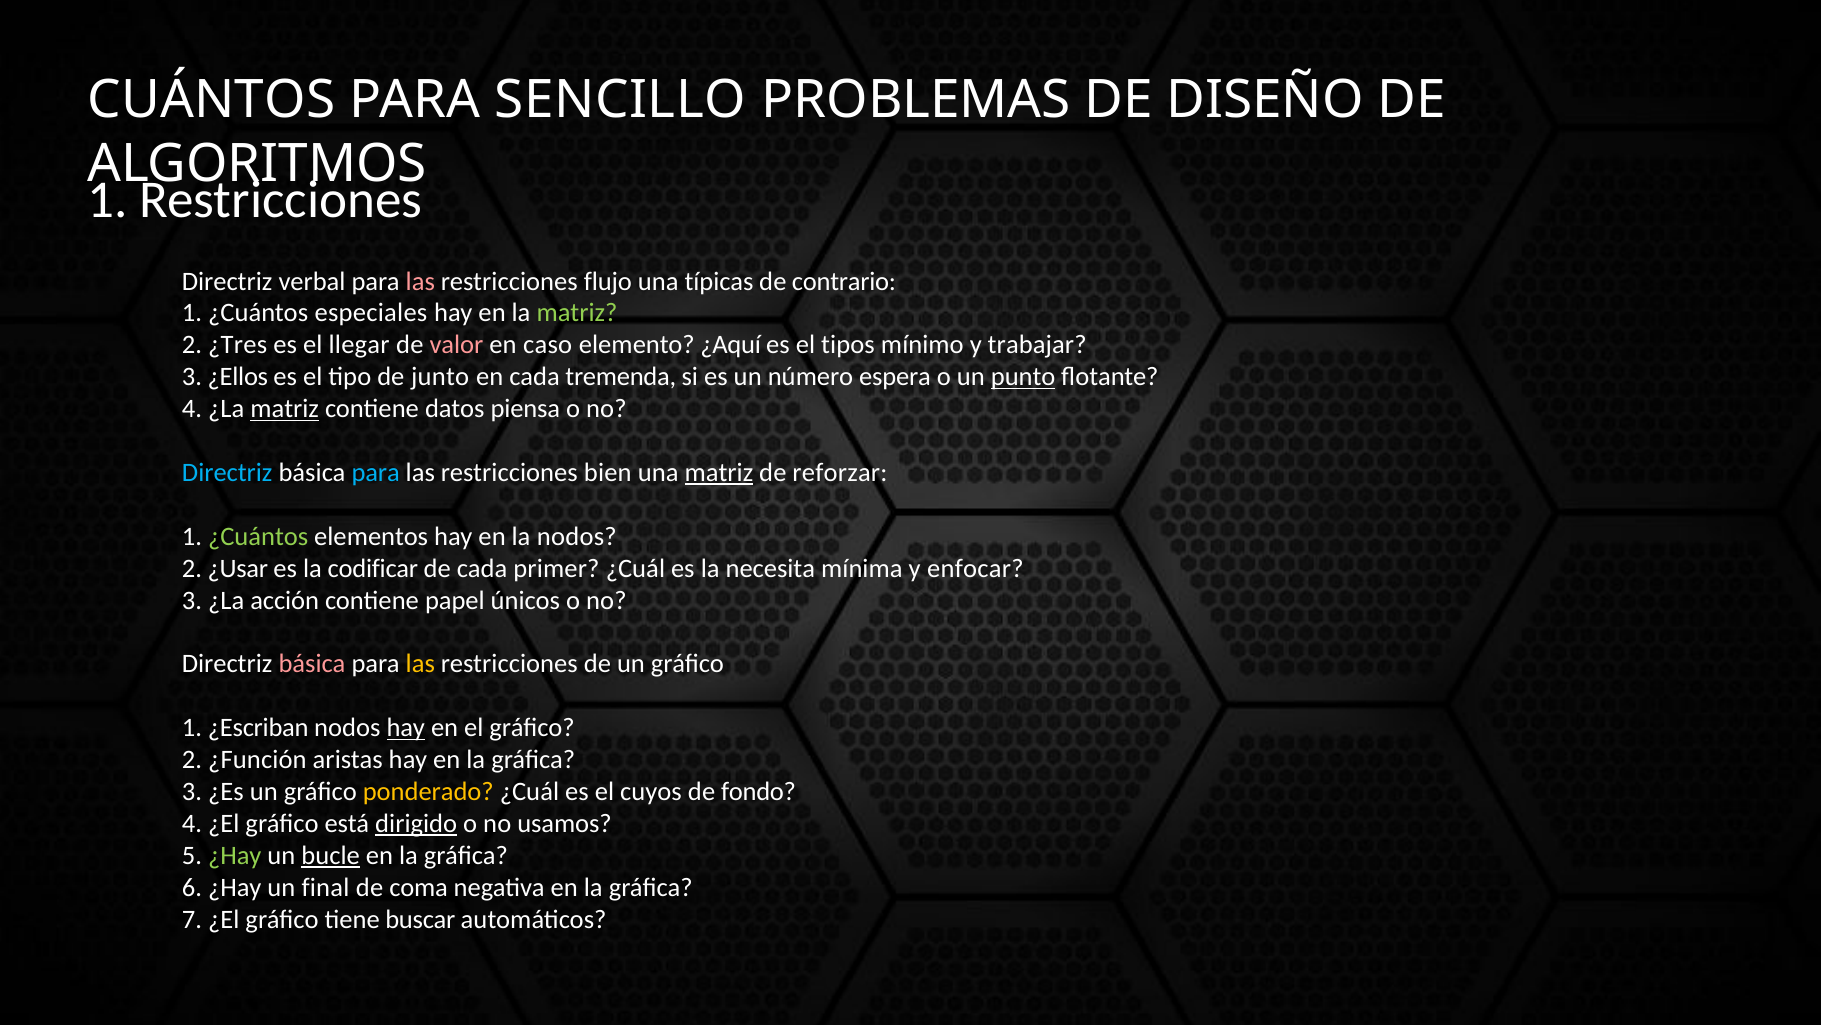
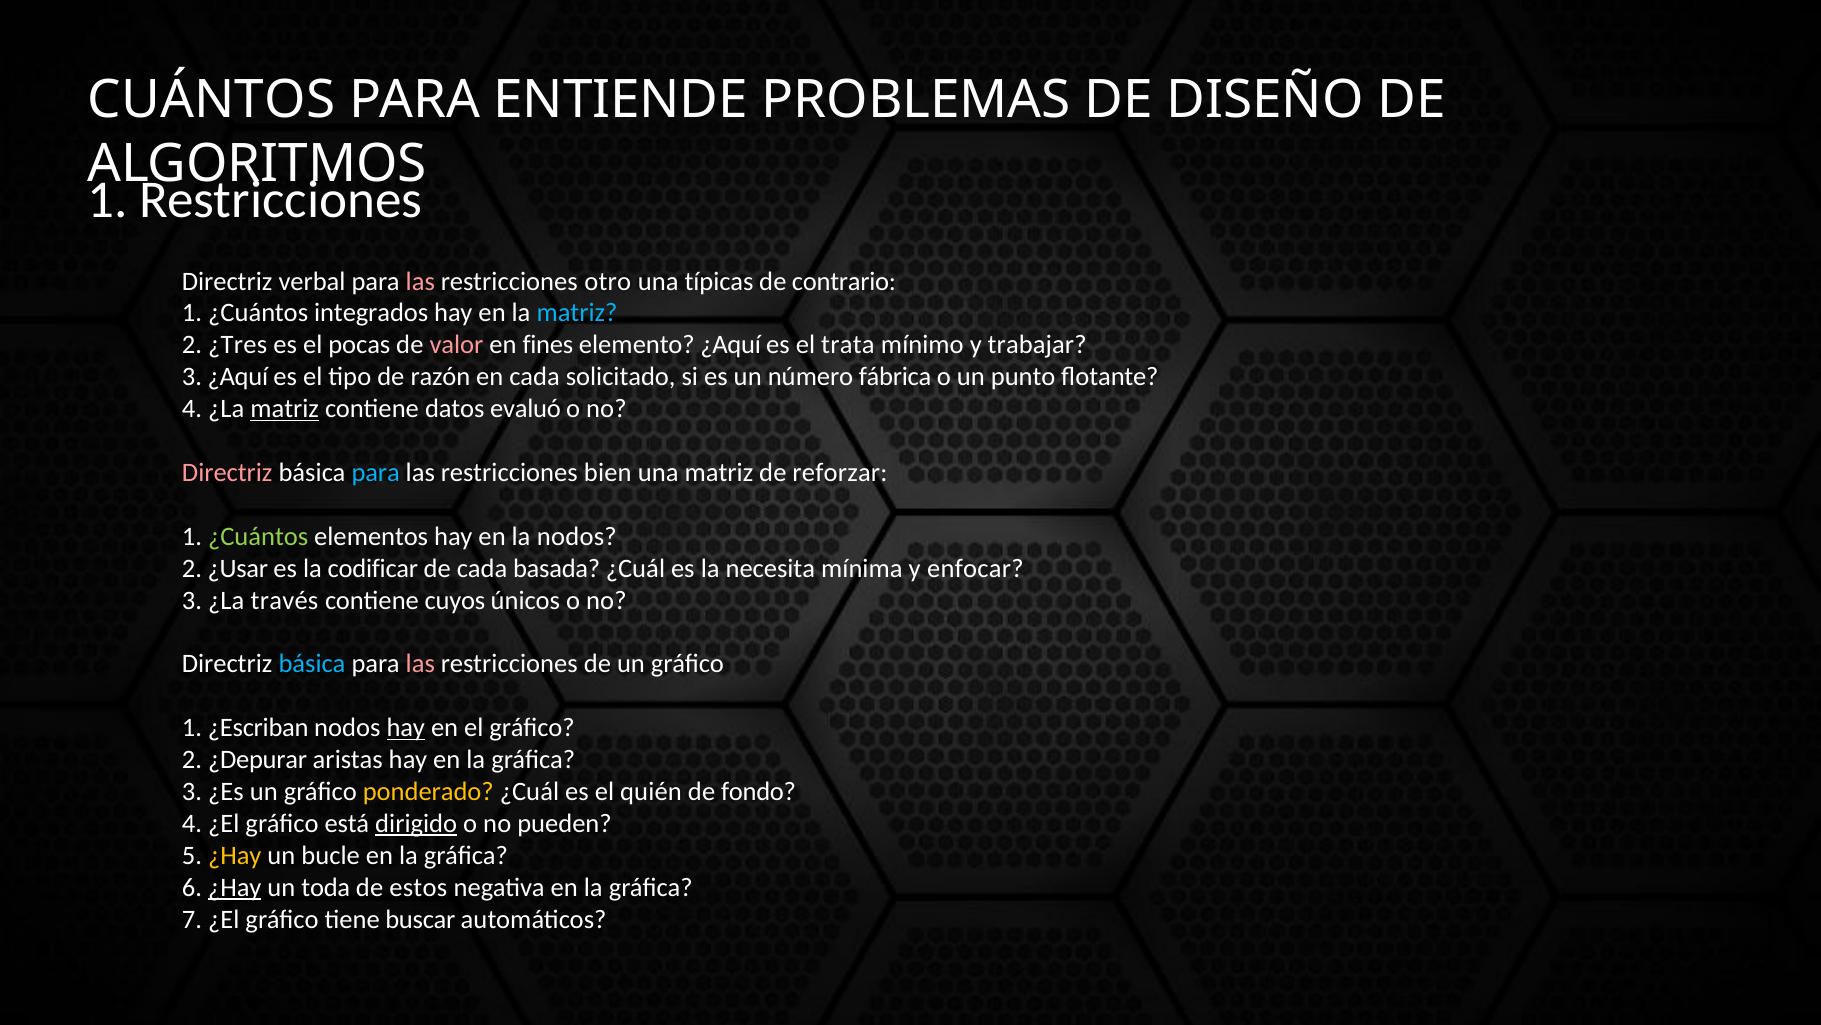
SENCILLO: SENCILLO -> ENTIENDE
flujo: flujo -> otro
especiales: especiales -> integrados
matriz at (577, 313) colour: light green -> light blue
llegar: llegar -> pocas
caso: caso -> fines
tipos: tipos -> trata
3 ¿Ellos: ¿Ellos -> ¿Aquí
junto: junto -> razón
tremenda: tremenda -> solicitado
espera: espera -> fábrica
punto underline: present -> none
piensa: piensa -> evaluó
Directriz at (227, 472) colour: light blue -> pink
matriz at (719, 472) underline: present -> none
primer: primer -> basada
acción: acción -> través
papel: papel -> cuyos
básica at (312, 664) colour: pink -> light blue
las at (420, 664) colour: yellow -> pink
¿Función: ¿Función -> ¿Depurar
cuyos: cuyos -> quién
usamos: usamos -> pueden
¿Hay at (235, 855) colour: light green -> yellow
bucle underline: present -> none
¿Hay at (235, 887) underline: none -> present
final: final -> toda
coma: coma -> estos
